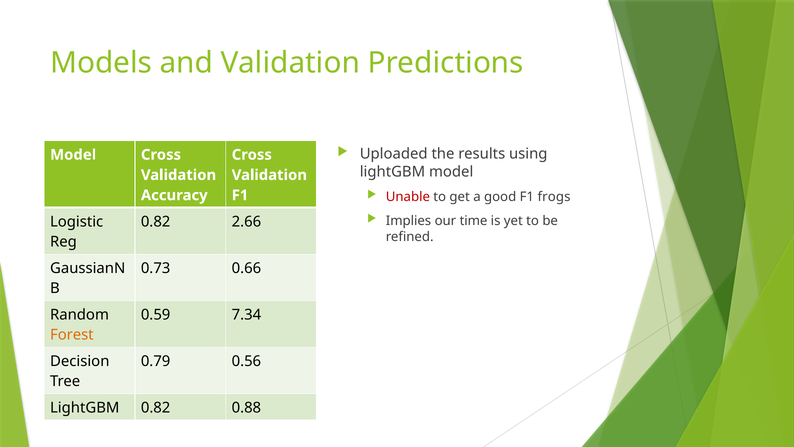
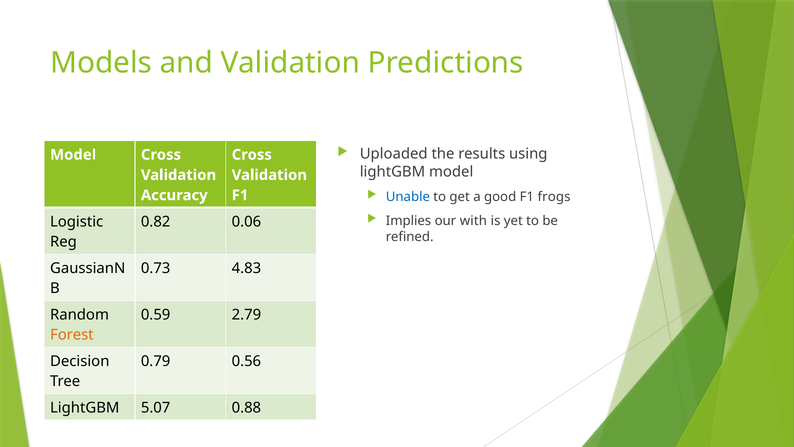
Unable colour: red -> blue
time: time -> with
2.66: 2.66 -> 0.06
0.66: 0.66 -> 4.83
7.34: 7.34 -> 2.79
LightGBM 0.82: 0.82 -> 5.07
